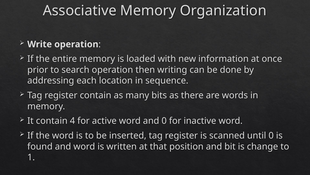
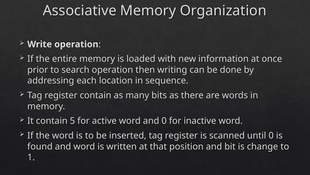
4: 4 -> 5
